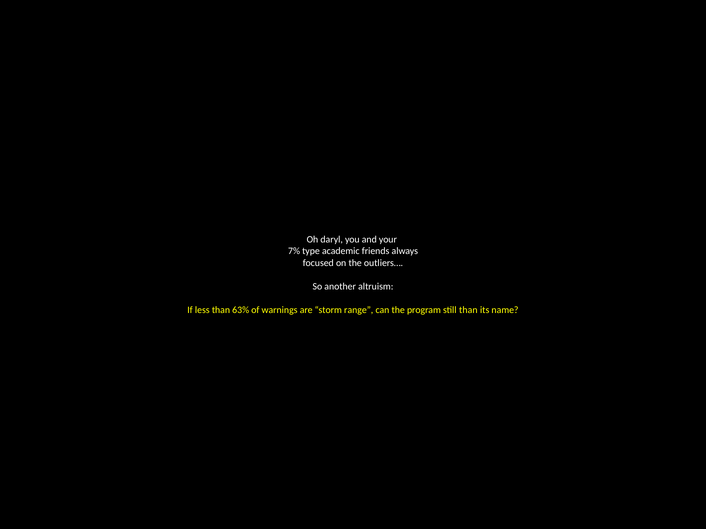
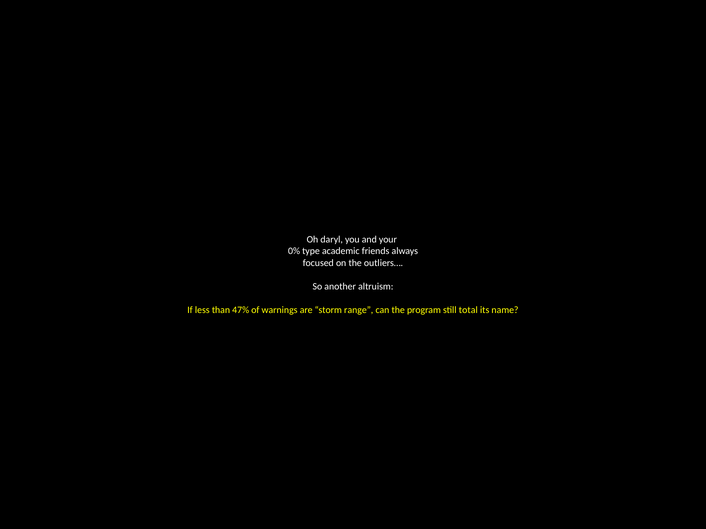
7%: 7% -> 0%
63%: 63% -> 47%
still than: than -> total
